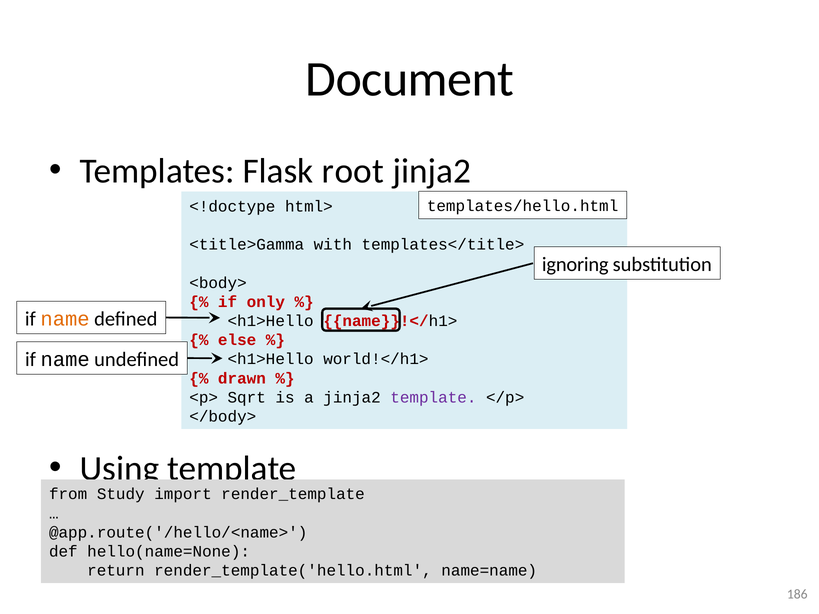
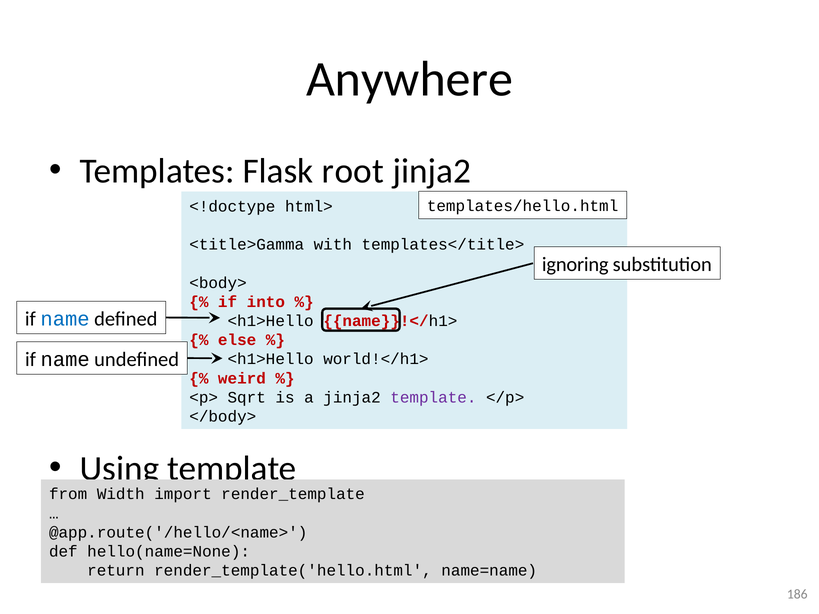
Document: Document -> Anywhere
only: only -> into
name at (65, 319) colour: orange -> blue
drawn: drawn -> weird
Study: Study -> Width
